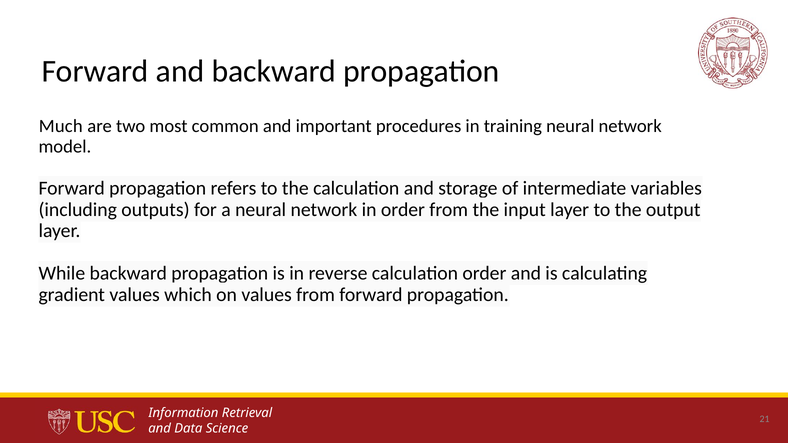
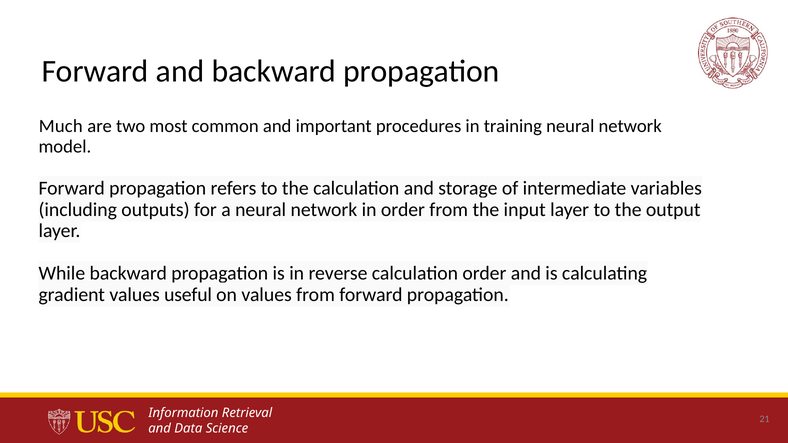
which: which -> useful
